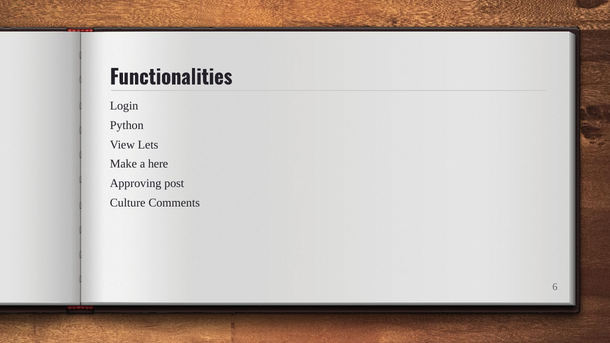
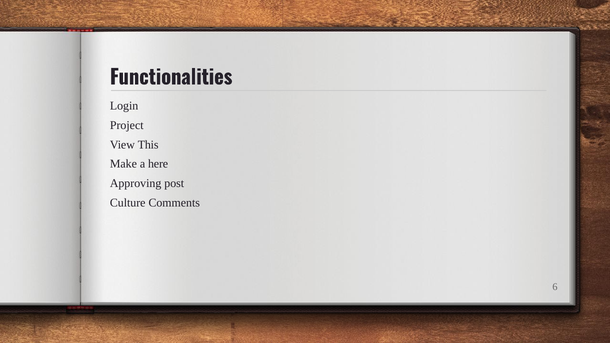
Python: Python -> Project
Lets: Lets -> This
